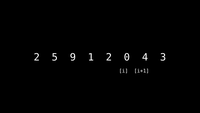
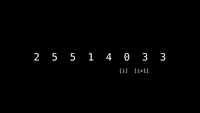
5 9: 9 -> 5
1 2: 2 -> 4
0 4: 4 -> 3
